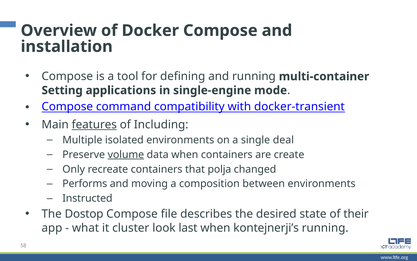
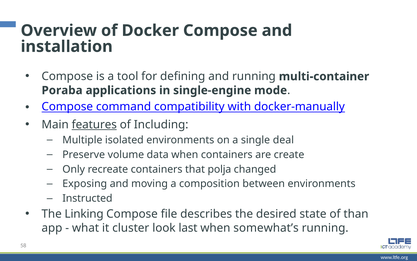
Setting: Setting -> Poraba
docker-transient: docker-transient -> docker-manually
volume underline: present -> none
Performs: Performs -> Exposing
Dostop: Dostop -> Linking
their: their -> than
kontejnerji’s: kontejnerji’s -> somewhat’s
